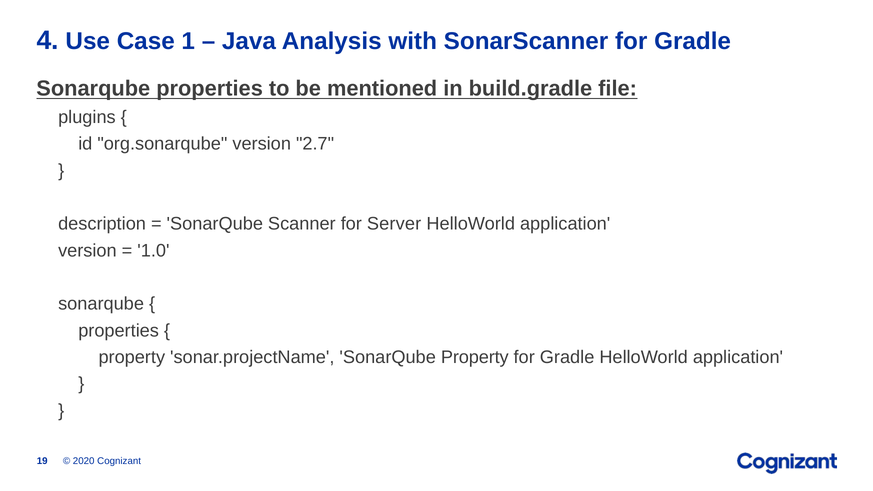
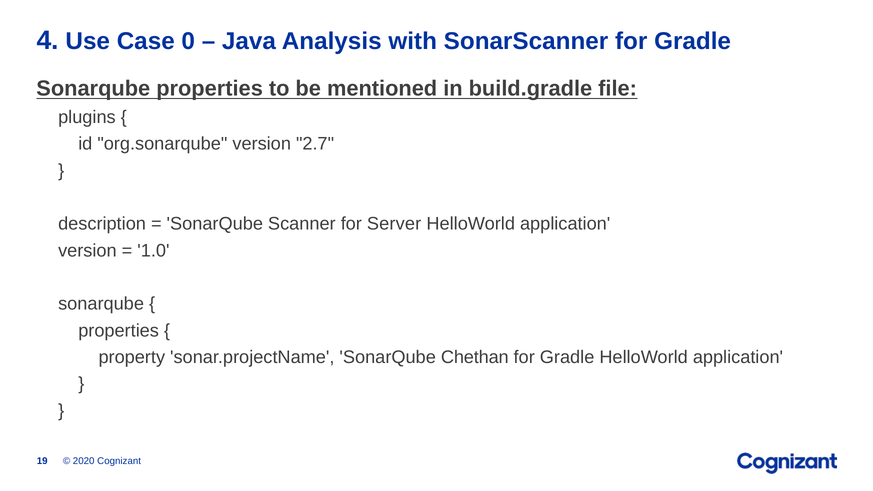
1: 1 -> 0
SonarQube Property: Property -> Chethan
